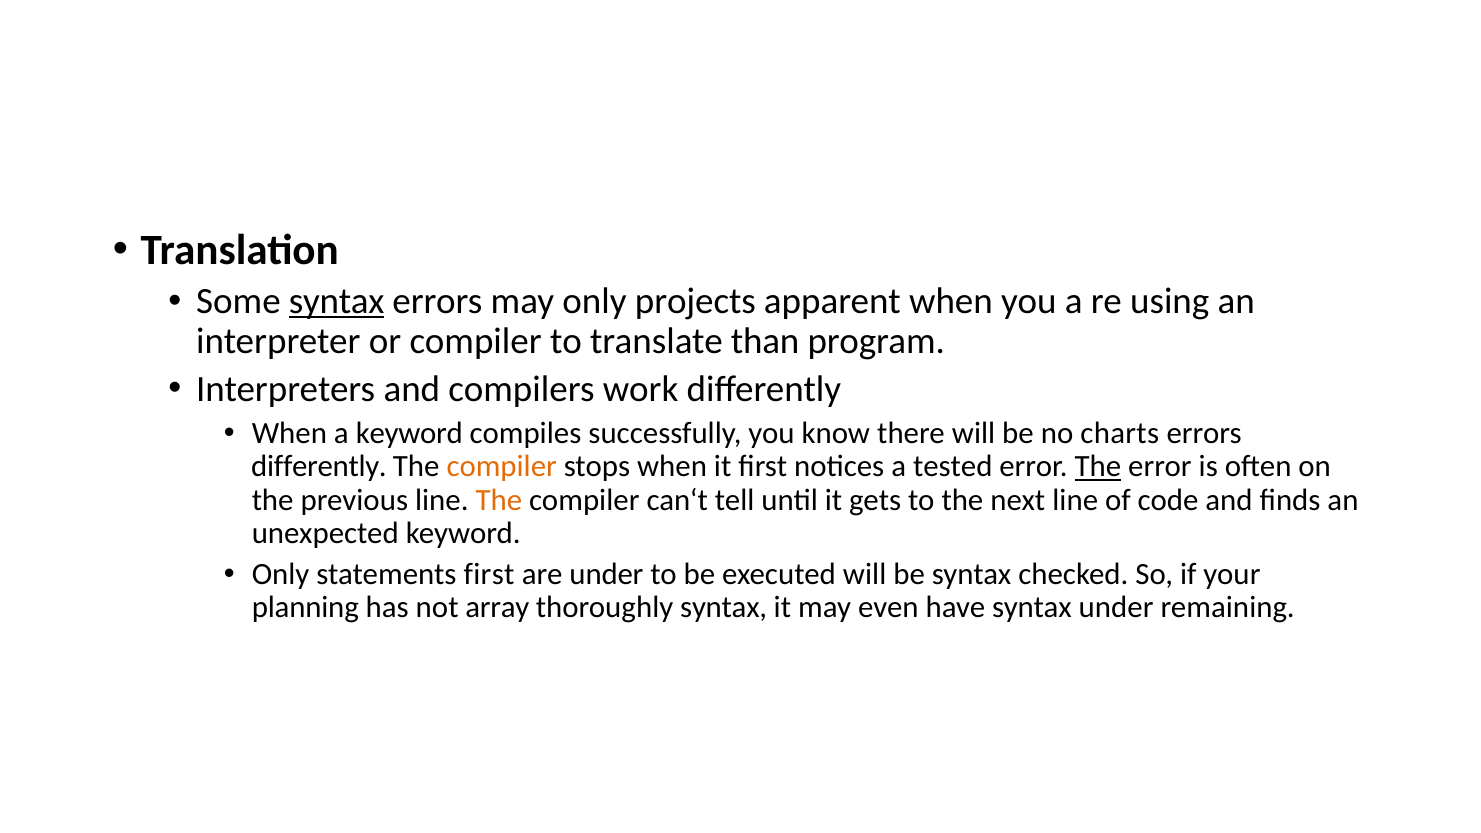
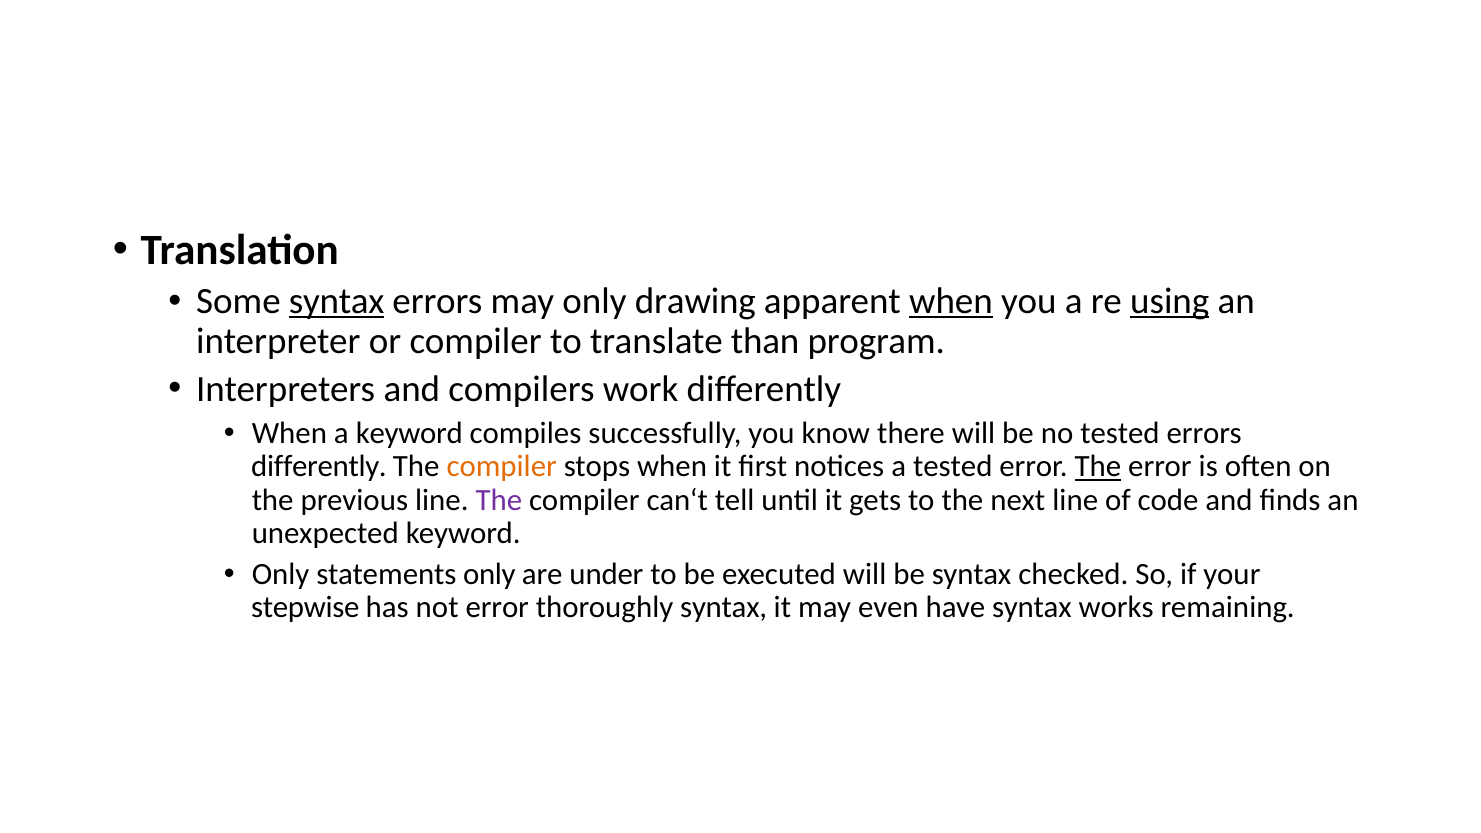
projects: projects -> drawing
when at (951, 301) underline: none -> present
using underline: none -> present
no charts: charts -> tested
The at (499, 500) colour: orange -> purple
statements first: first -> only
planning: planning -> stepwise
not array: array -> error
syntax under: under -> works
